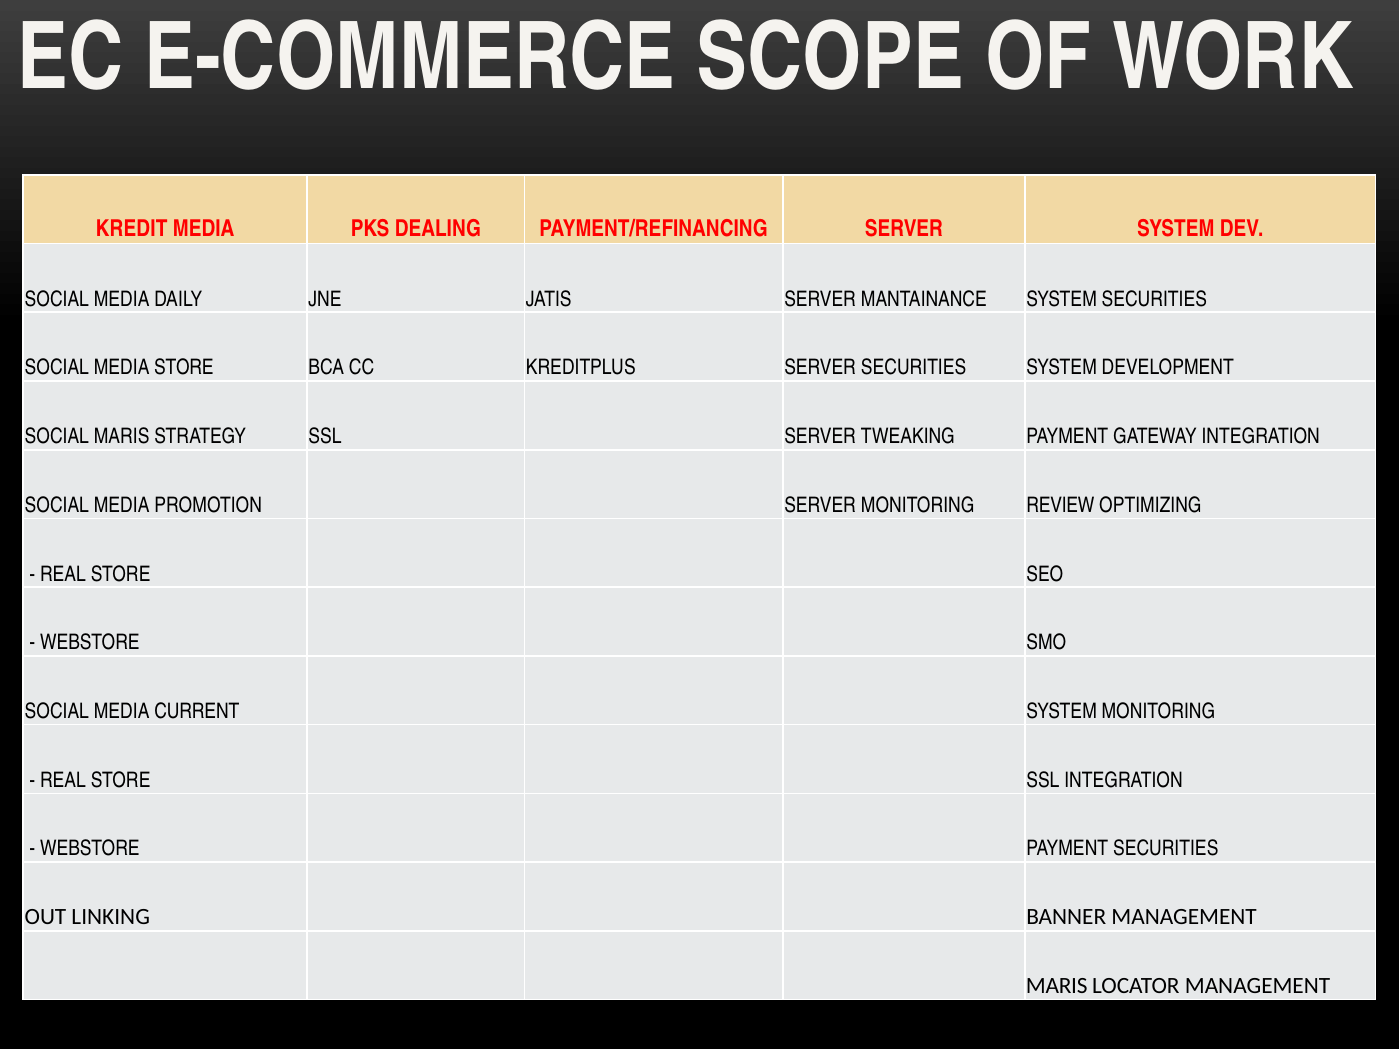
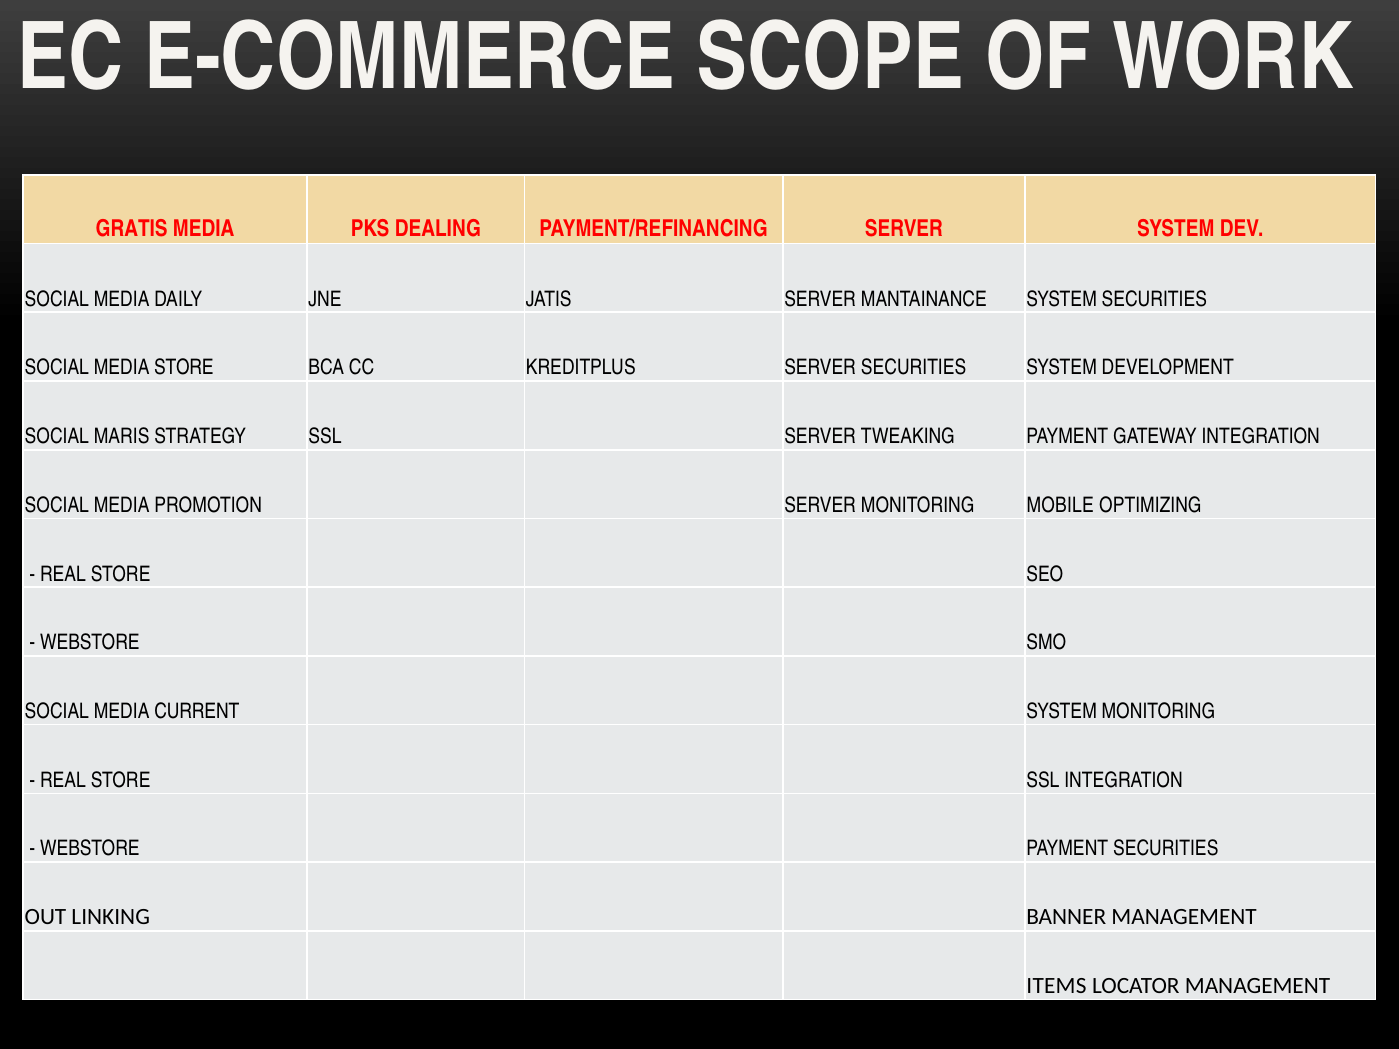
KREDIT: KREDIT -> GRATIS
REVIEW: REVIEW -> MOBILE
MARIS at (1057, 986): MARIS -> ITEMS
